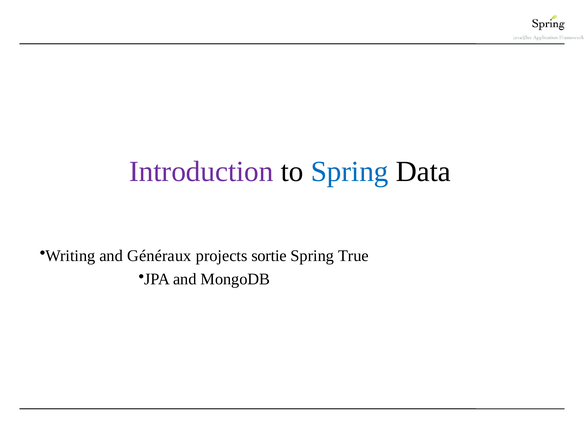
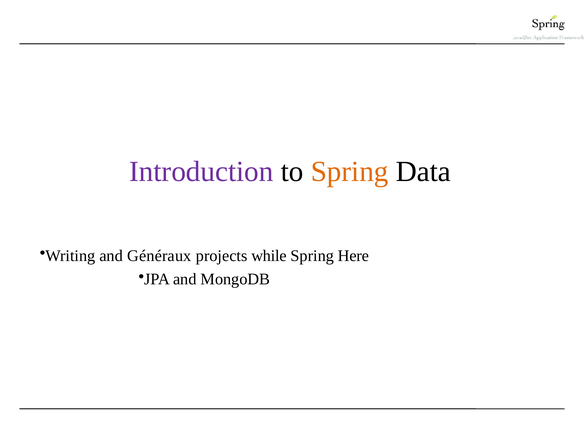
Spring at (350, 171) colour: blue -> orange
sortie: sortie -> while
True: True -> Here
